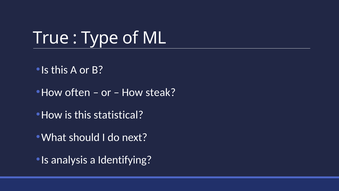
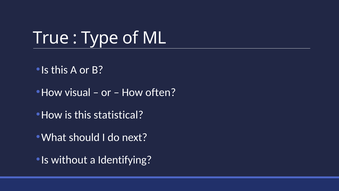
often: often -> visual
steak: steak -> often
analysis: analysis -> without
